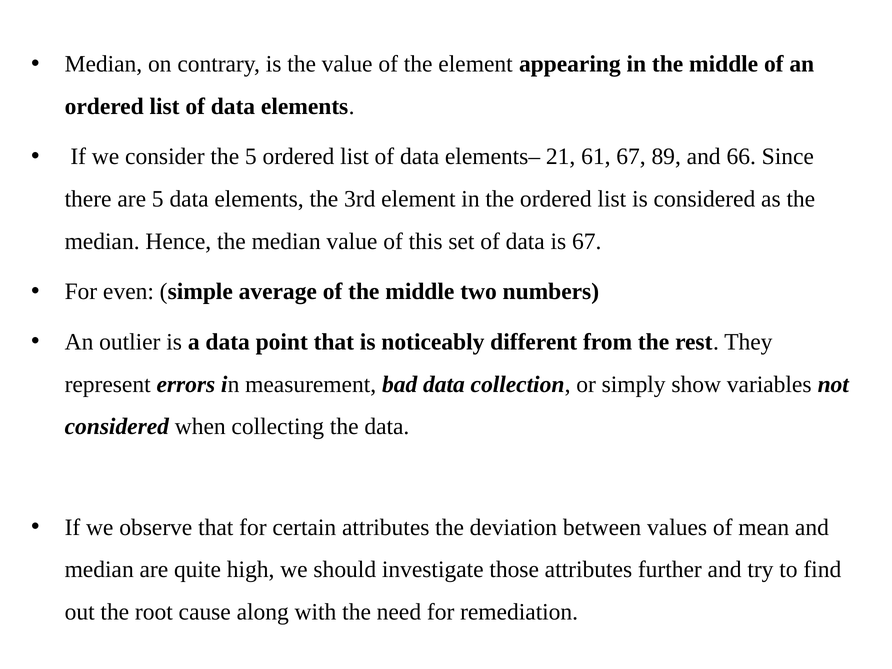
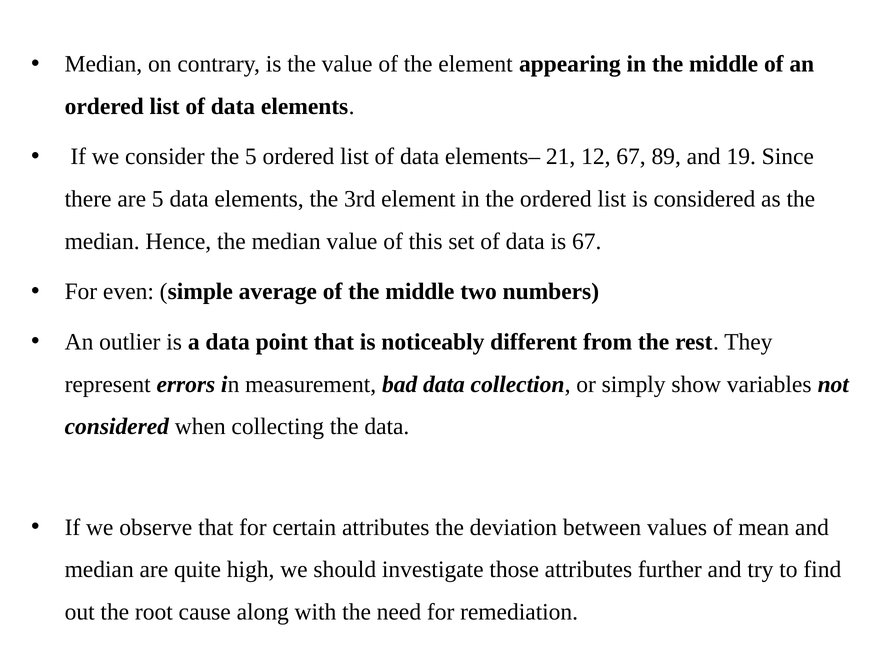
61: 61 -> 12
66: 66 -> 19
